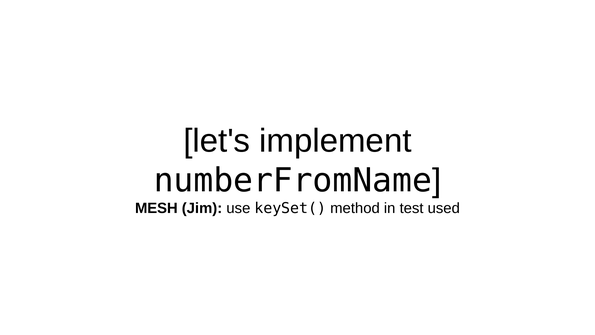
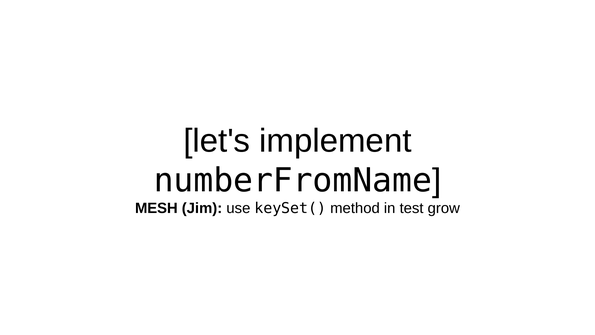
used: used -> grow
